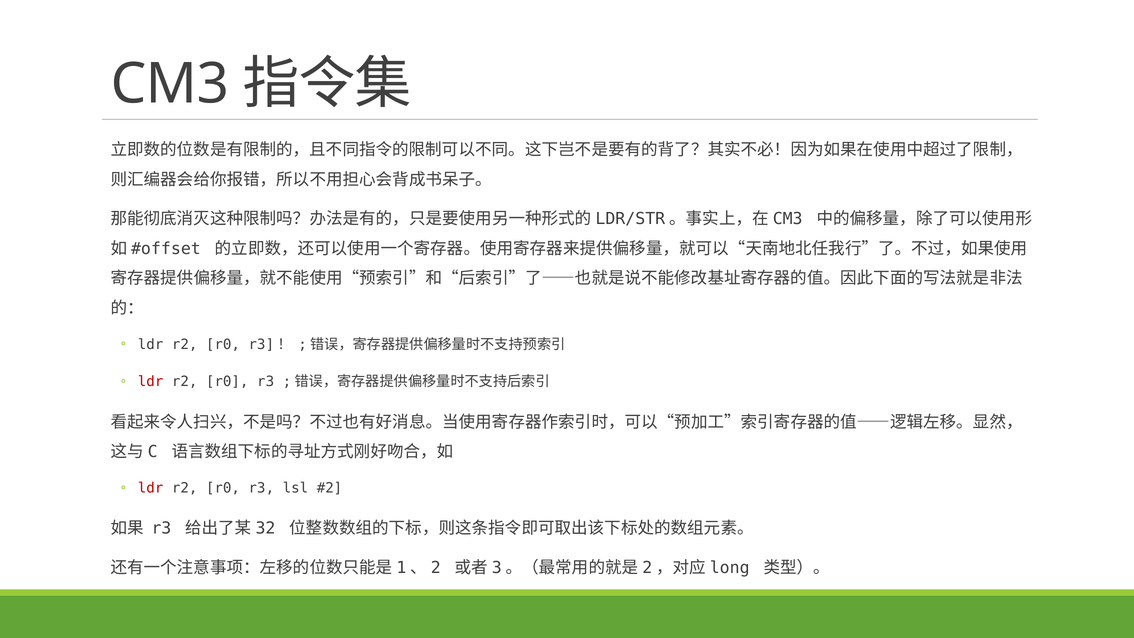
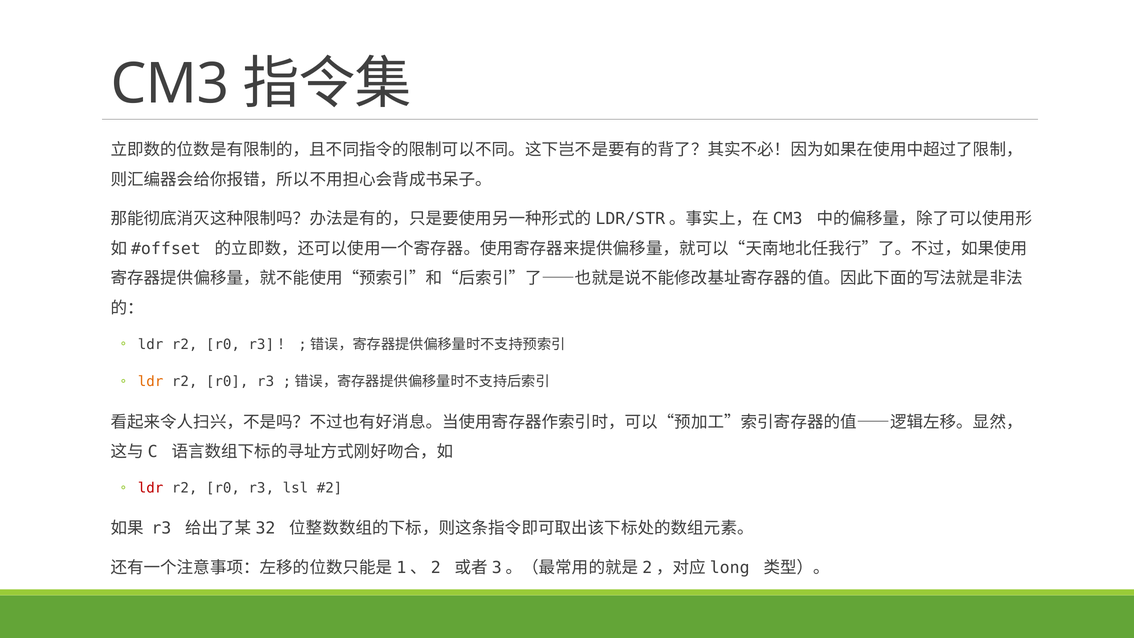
ldr at (151, 382) colour: red -> orange
